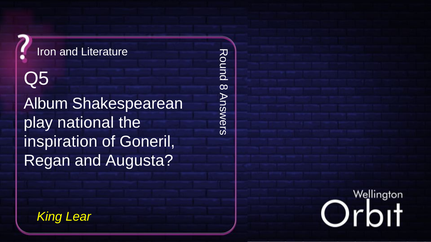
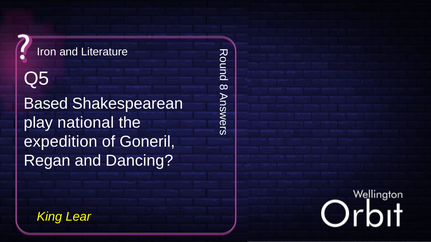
Album: Album -> Based
inspiration: inspiration -> expedition
Augusta: Augusta -> Dancing
